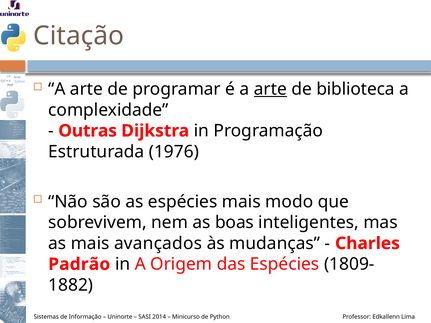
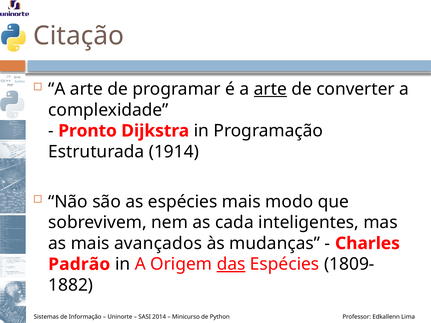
biblioteca: biblioteca -> converter
Outras: Outras -> Pronto
1976: 1976 -> 1914
boas: boas -> cada
das underline: none -> present
